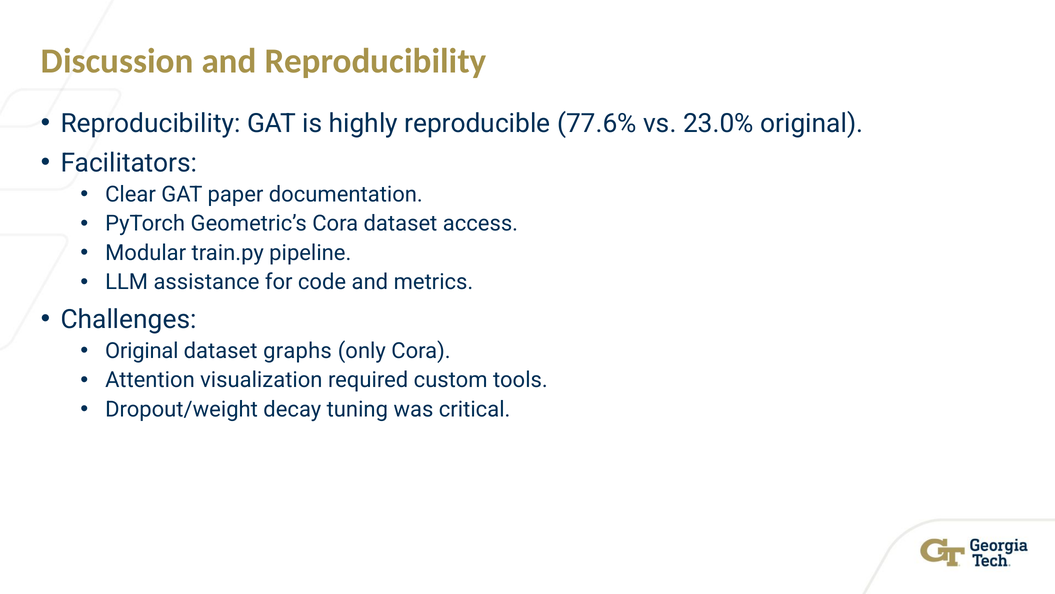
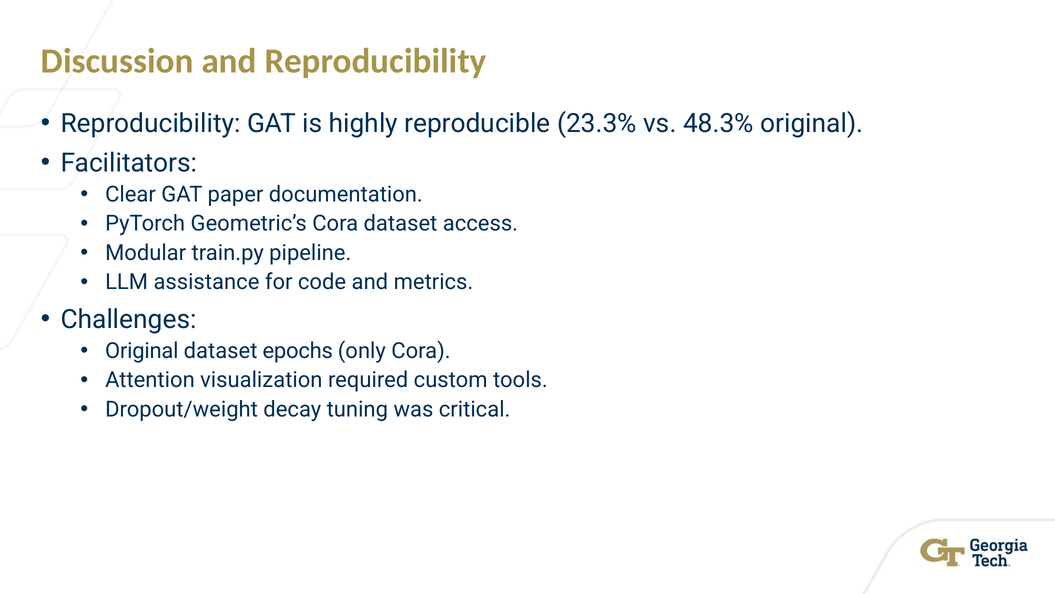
77.6%: 77.6% -> 23.3%
23.0%: 23.0% -> 48.3%
graphs: graphs -> epochs
